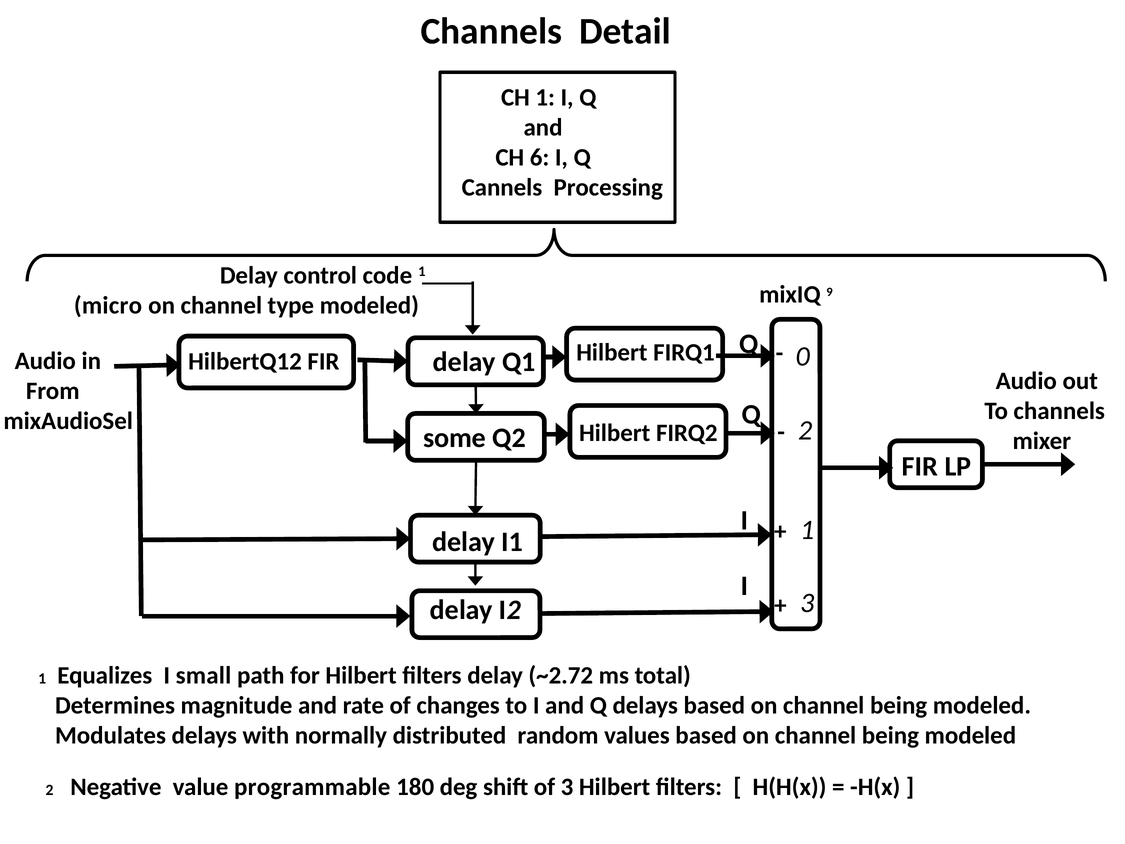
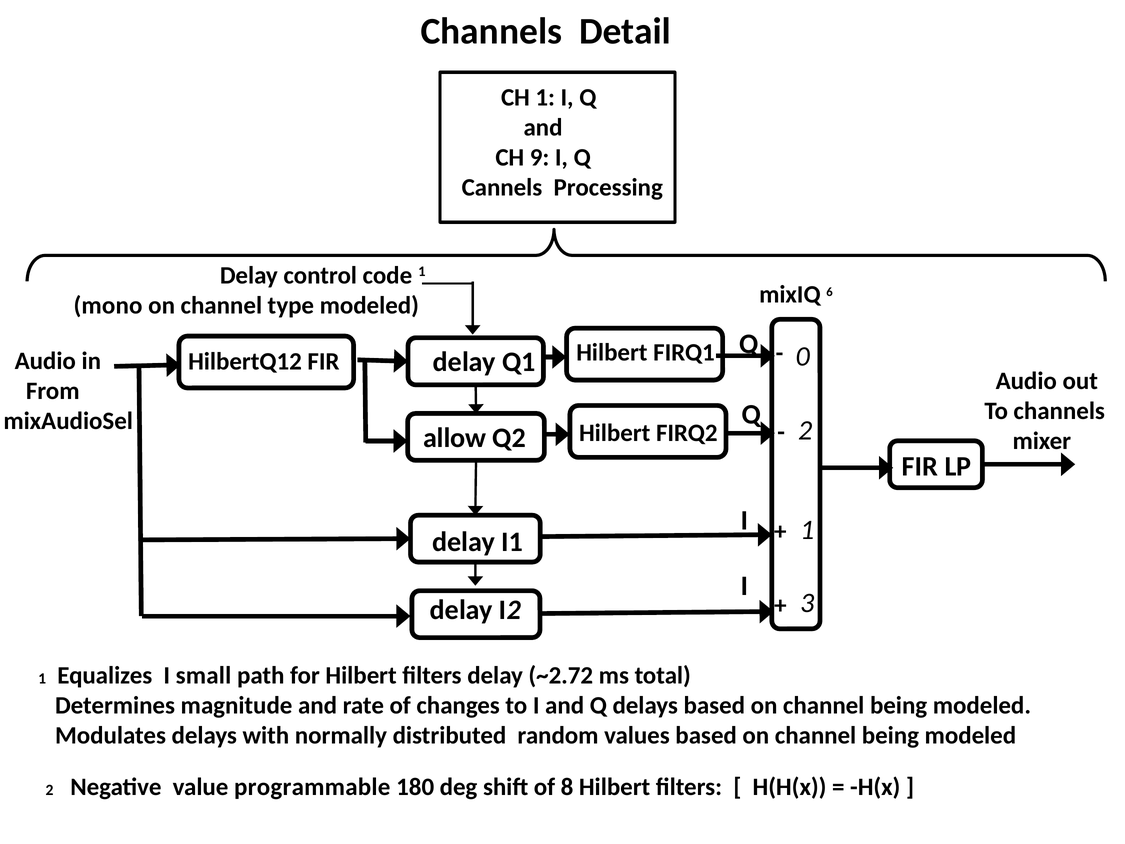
6: 6 -> 9
9: 9 -> 6
micro: micro -> mono
some: some -> allow
of 3: 3 -> 8
